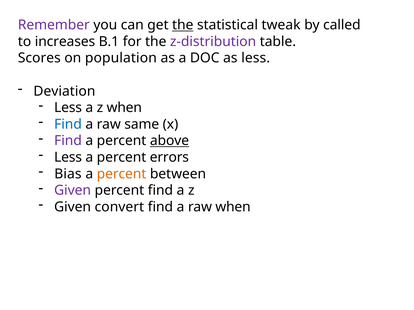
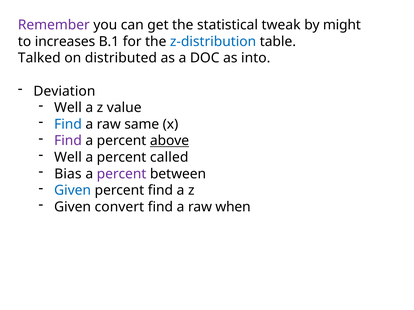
the at (183, 25) underline: present -> none
called: called -> might
z-distribution colour: purple -> blue
Scores: Scores -> Talked
population: population -> distributed
as less: less -> into
Less at (68, 108): Less -> Well
z when: when -> value
Less at (68, 158): Less -> Well
errors: errors -> called
percent at (122, 174) colour: orange -> purple
Given at (73, 191) colour: purple -> blue
